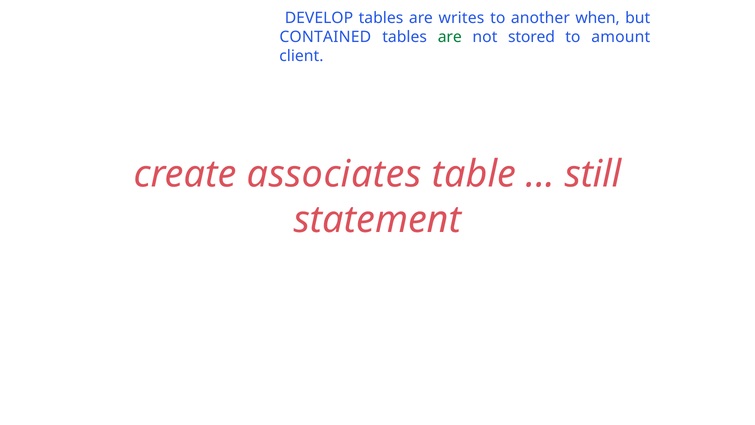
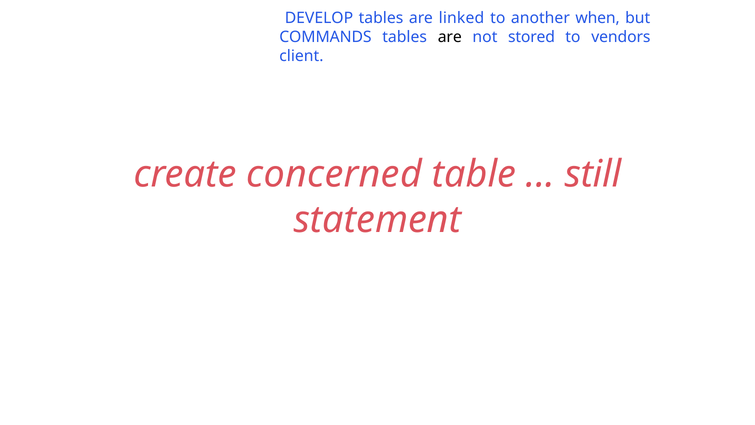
writes: writes -> linked
CONTAINED: CONTAINED -> COMMANDS
are at (450, 37) colour: green -> black
amount: amount -> vendors
associates: associates -> concerned
